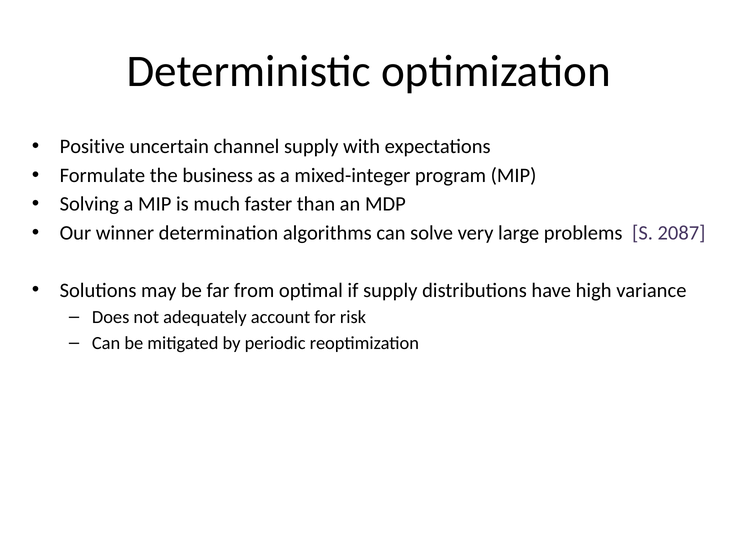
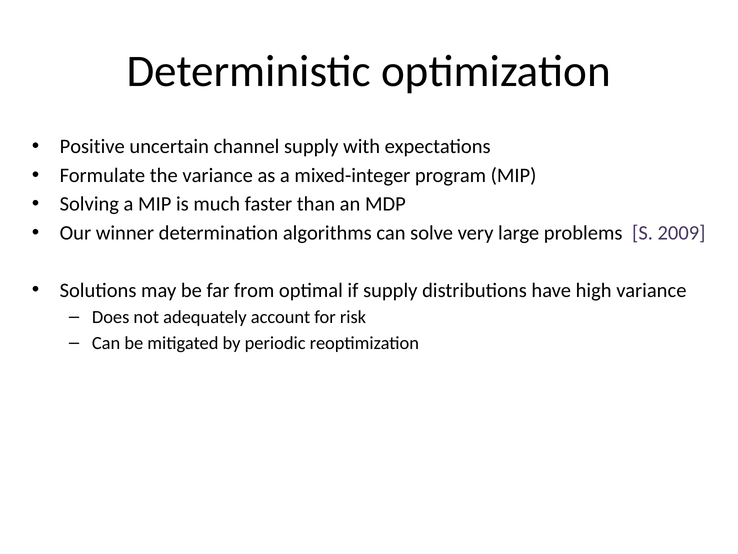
the business: business -> variance
2087: 2087 -> 2009
